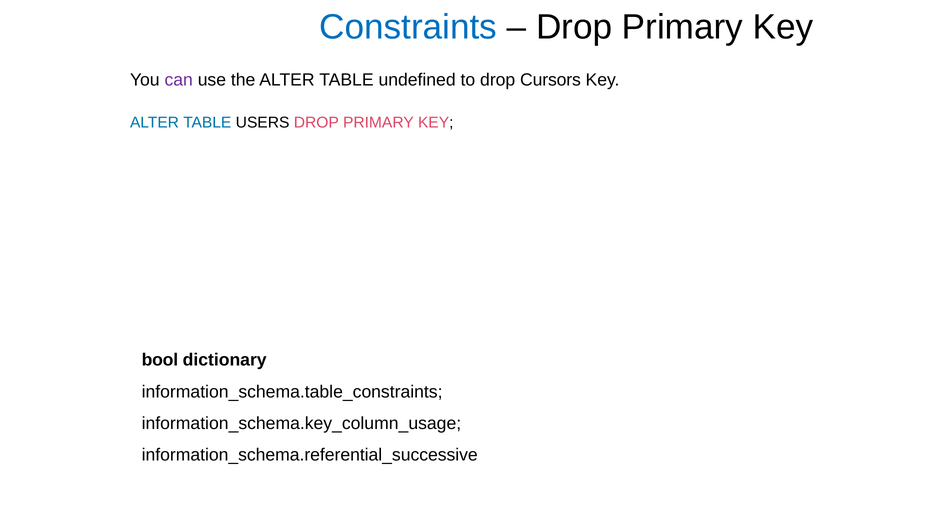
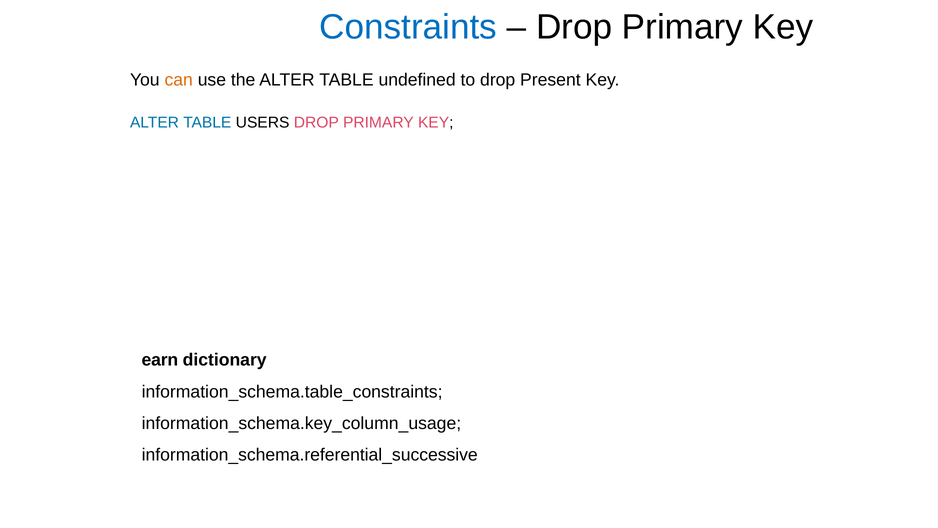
can colour: purple -> orange
Cursors: Cursors -> Present
bool: bool -> earn
